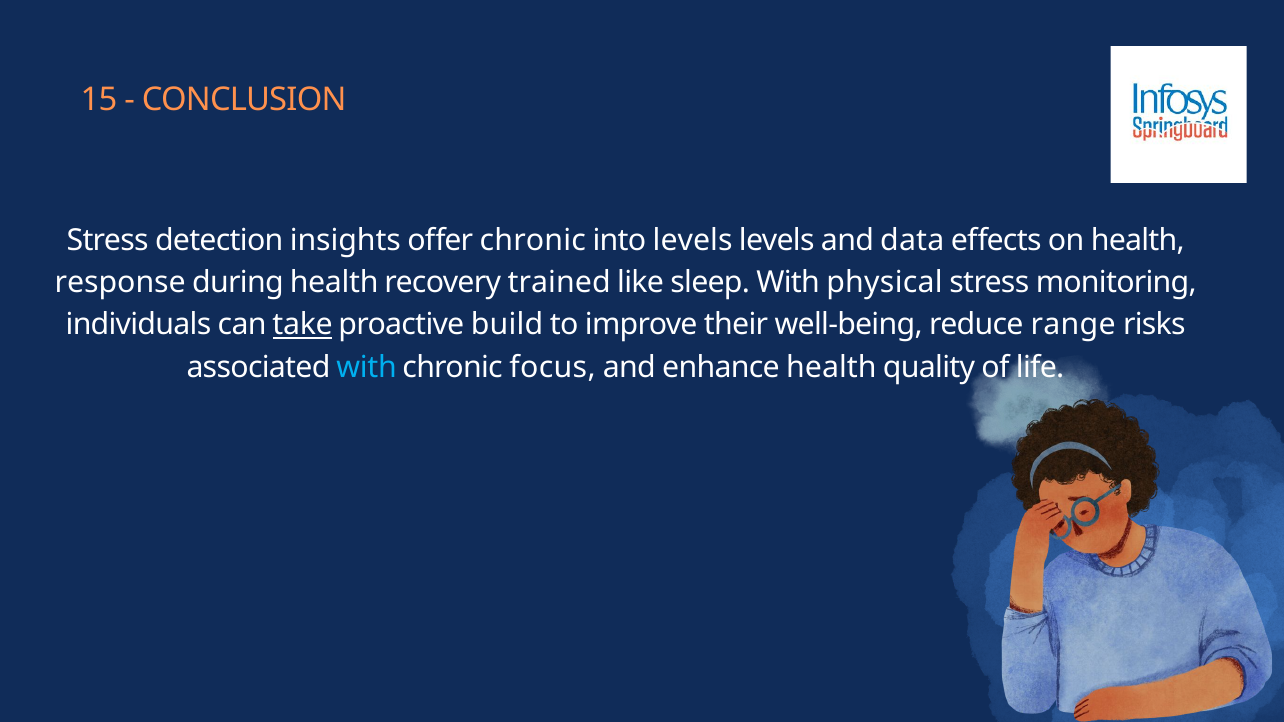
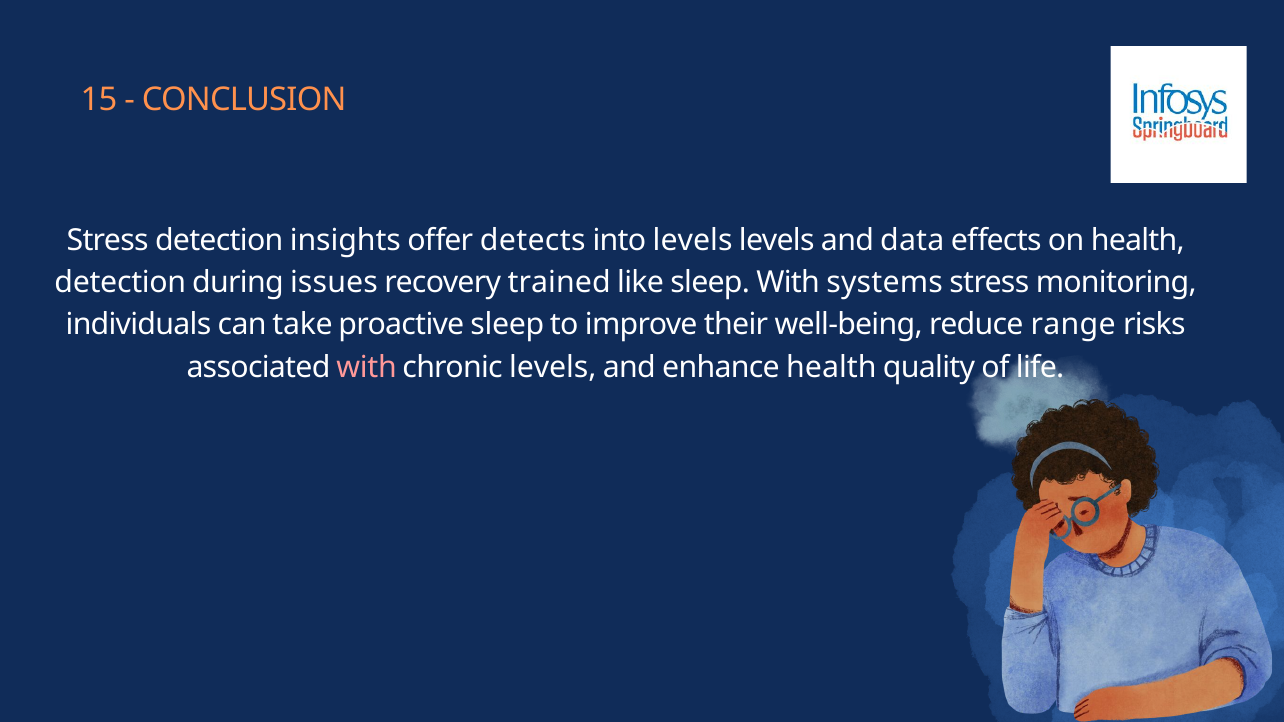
offer chronic: chronic -> detects
response at (120, 283): response -> detection
during health: health -> issues
physical: physical -> systems
take underline: present -> none
proactive build: build -> sleep
with at (367, 367) colour: light blue -> pink
chronic focus: focus -> levels
